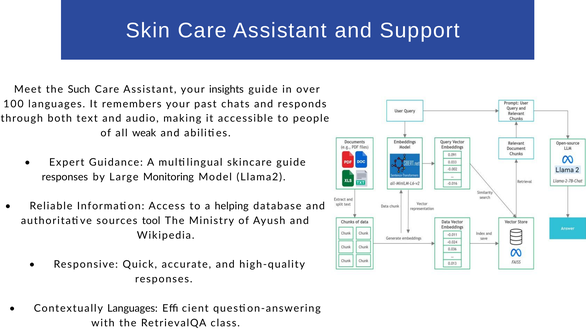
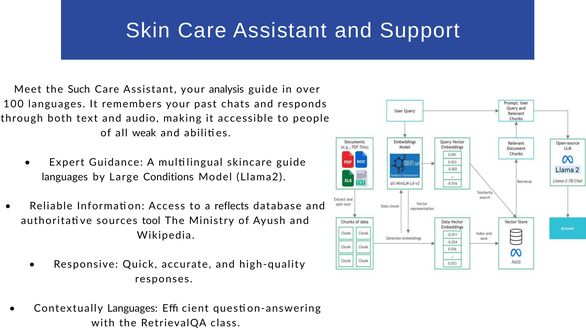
insights: insights -> analysis
responses at (65, 177): responses -> languages
Monitoring: Monitoring -> Conditions
helping: helping -> reflects
